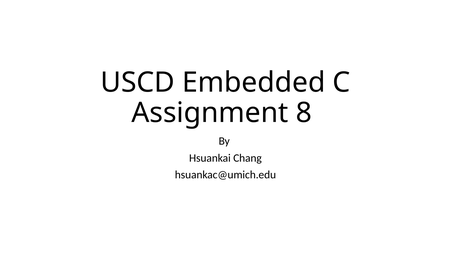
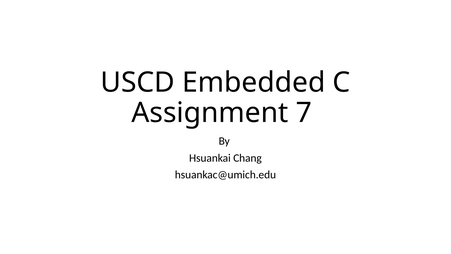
8: 8 -> 7
